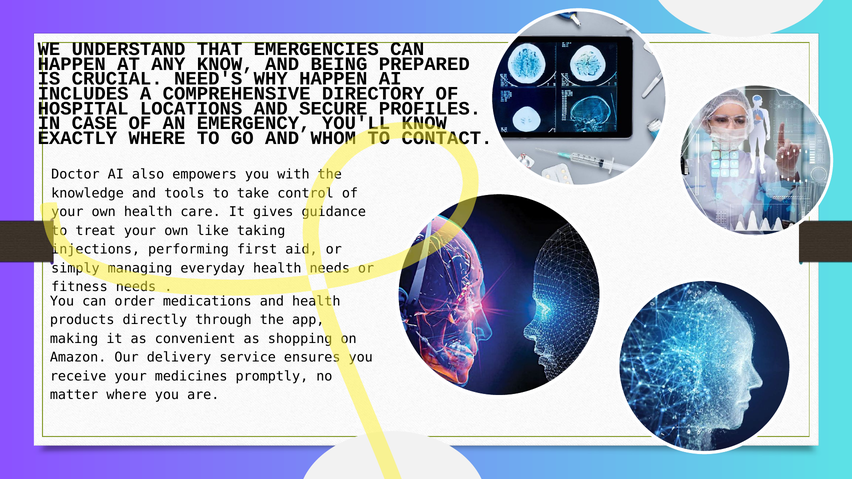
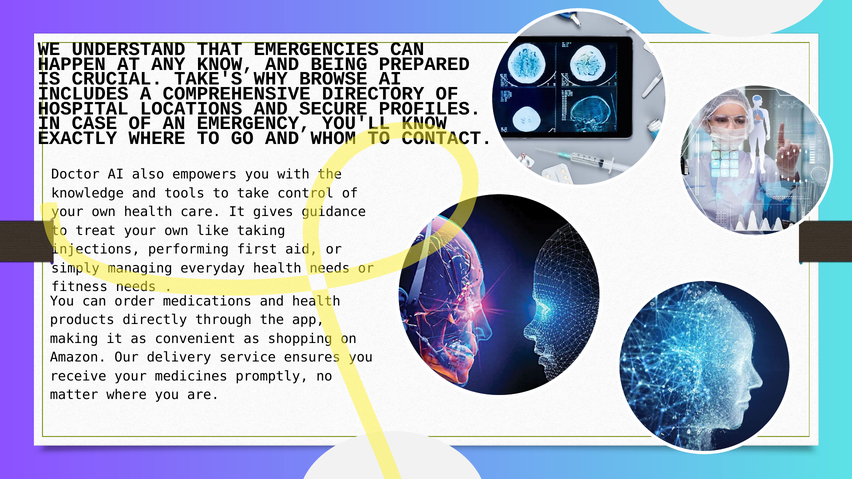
NEED'S: NEED'S -> TAKE'S
WHY HAPPEN: HAPPEN -> BROWSE
